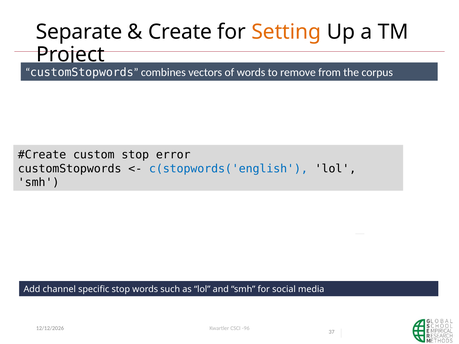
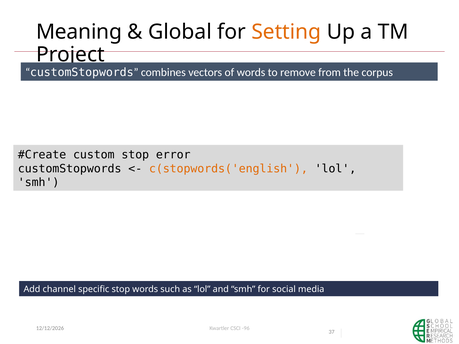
Separate: Separate -> Meaning
Create: Create -> Global
c(stopwords('english colour: blue -> orange
